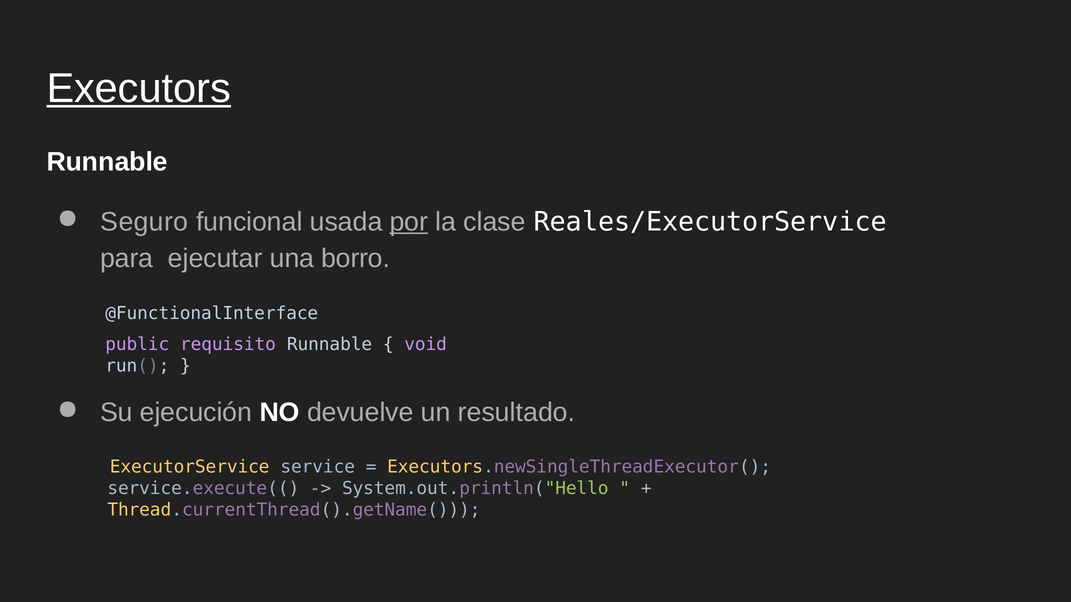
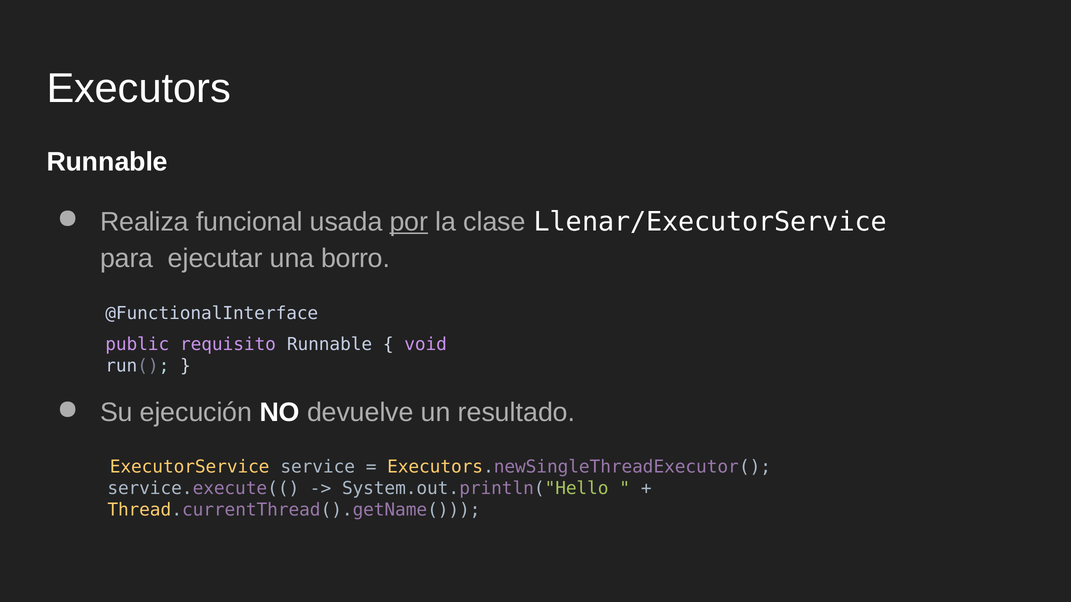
Executors underline: present -> none
Seguro: Seguro -> Realiza
Reales/ExecutorService: Reales/ExecutorService -> Llenar/ExecutorService
